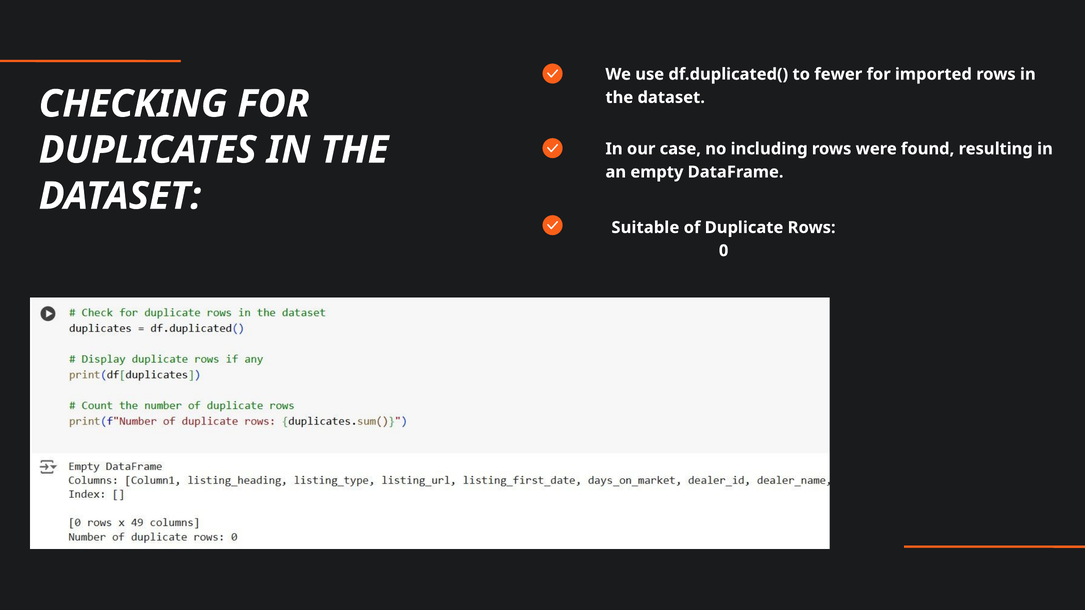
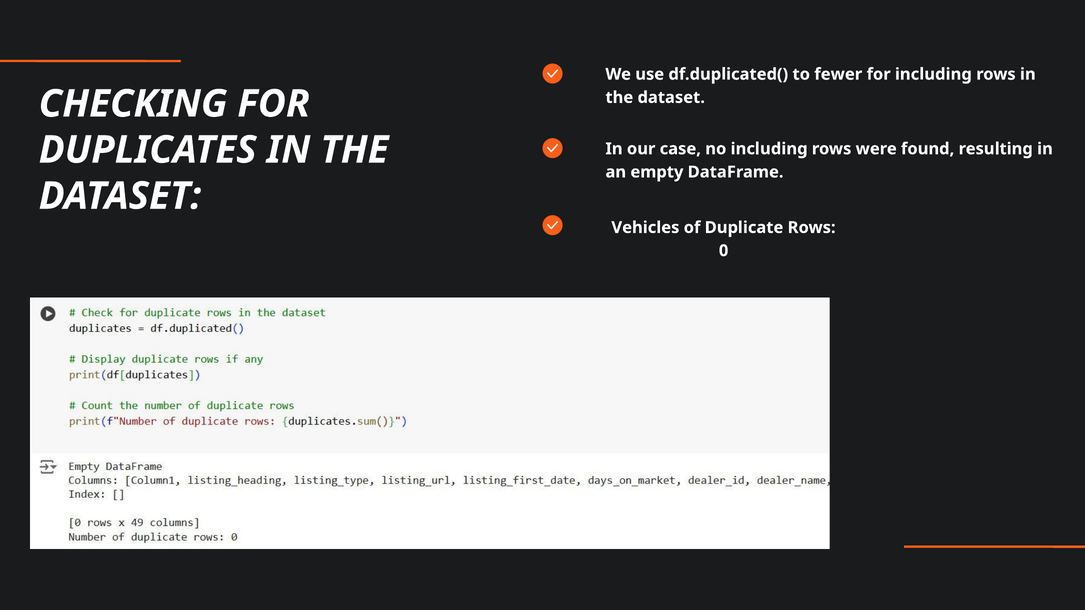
for imported: imported -> including
Suitable: Suitable -> Vehicles
